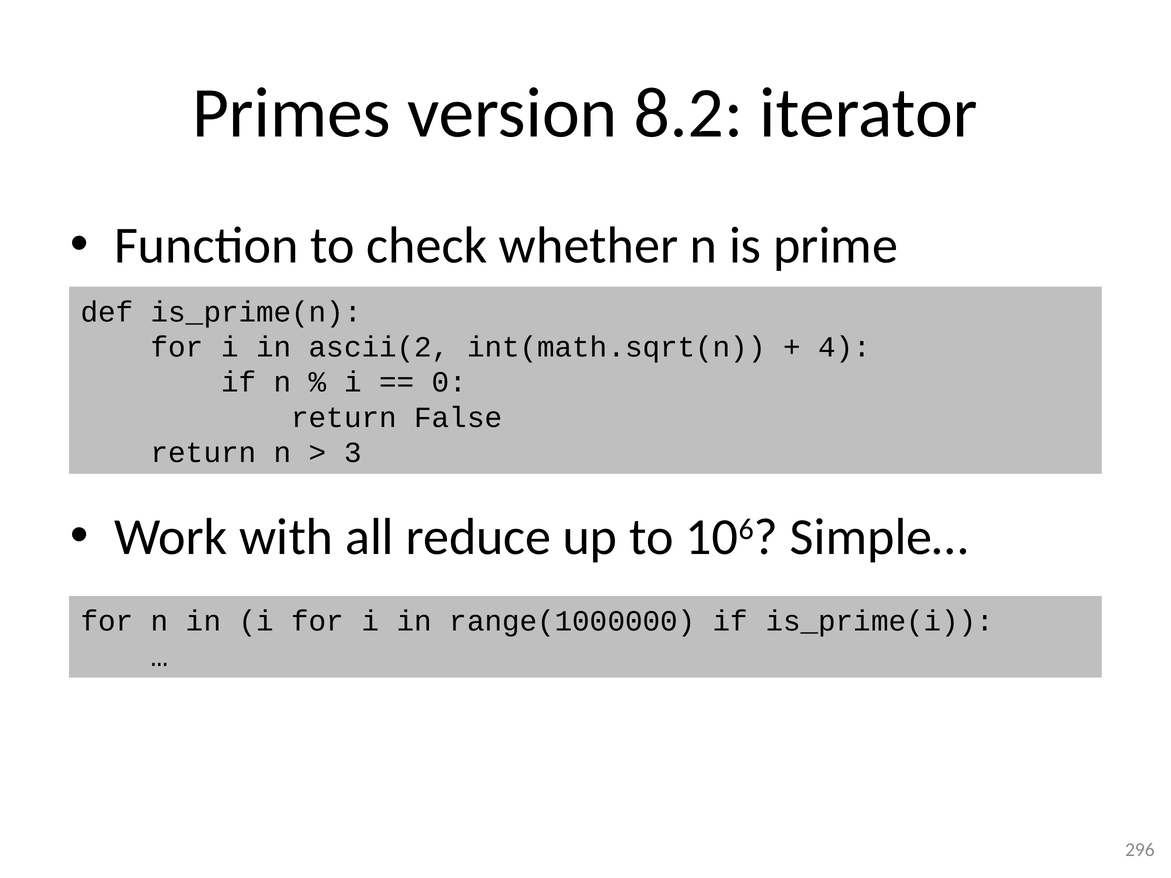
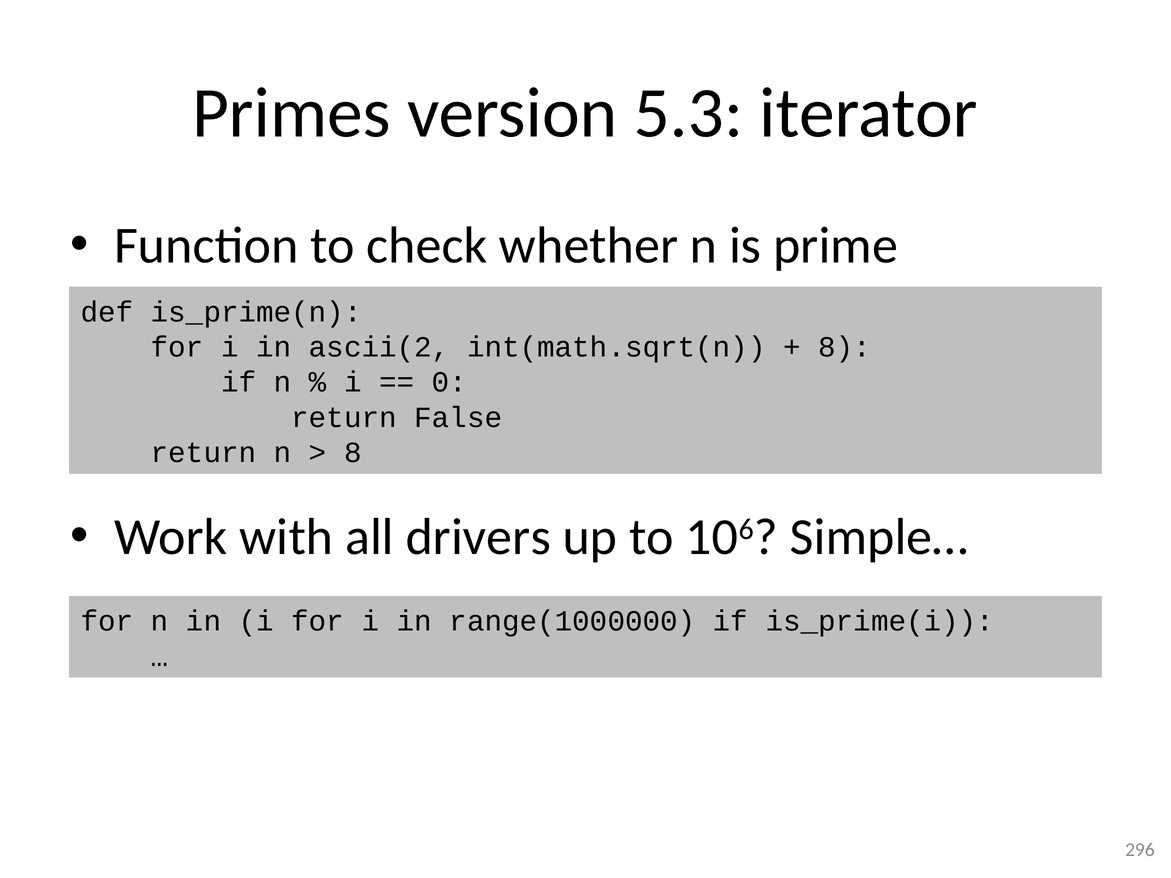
8.2: 8.2 -> 5.3
4 at (845, 347): 4 -> 8
3 at (353, 453): 3 -> 8
reduce: reduce -> drivers
